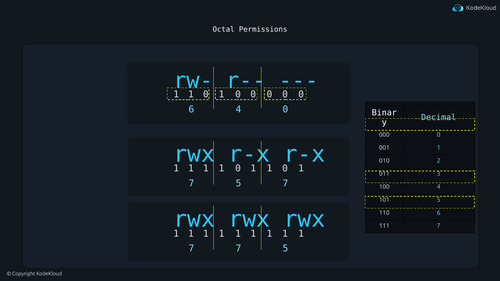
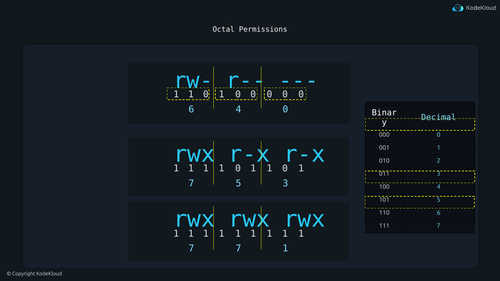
5 7: 7 -> 3
7 7 5: 5 -> 1
